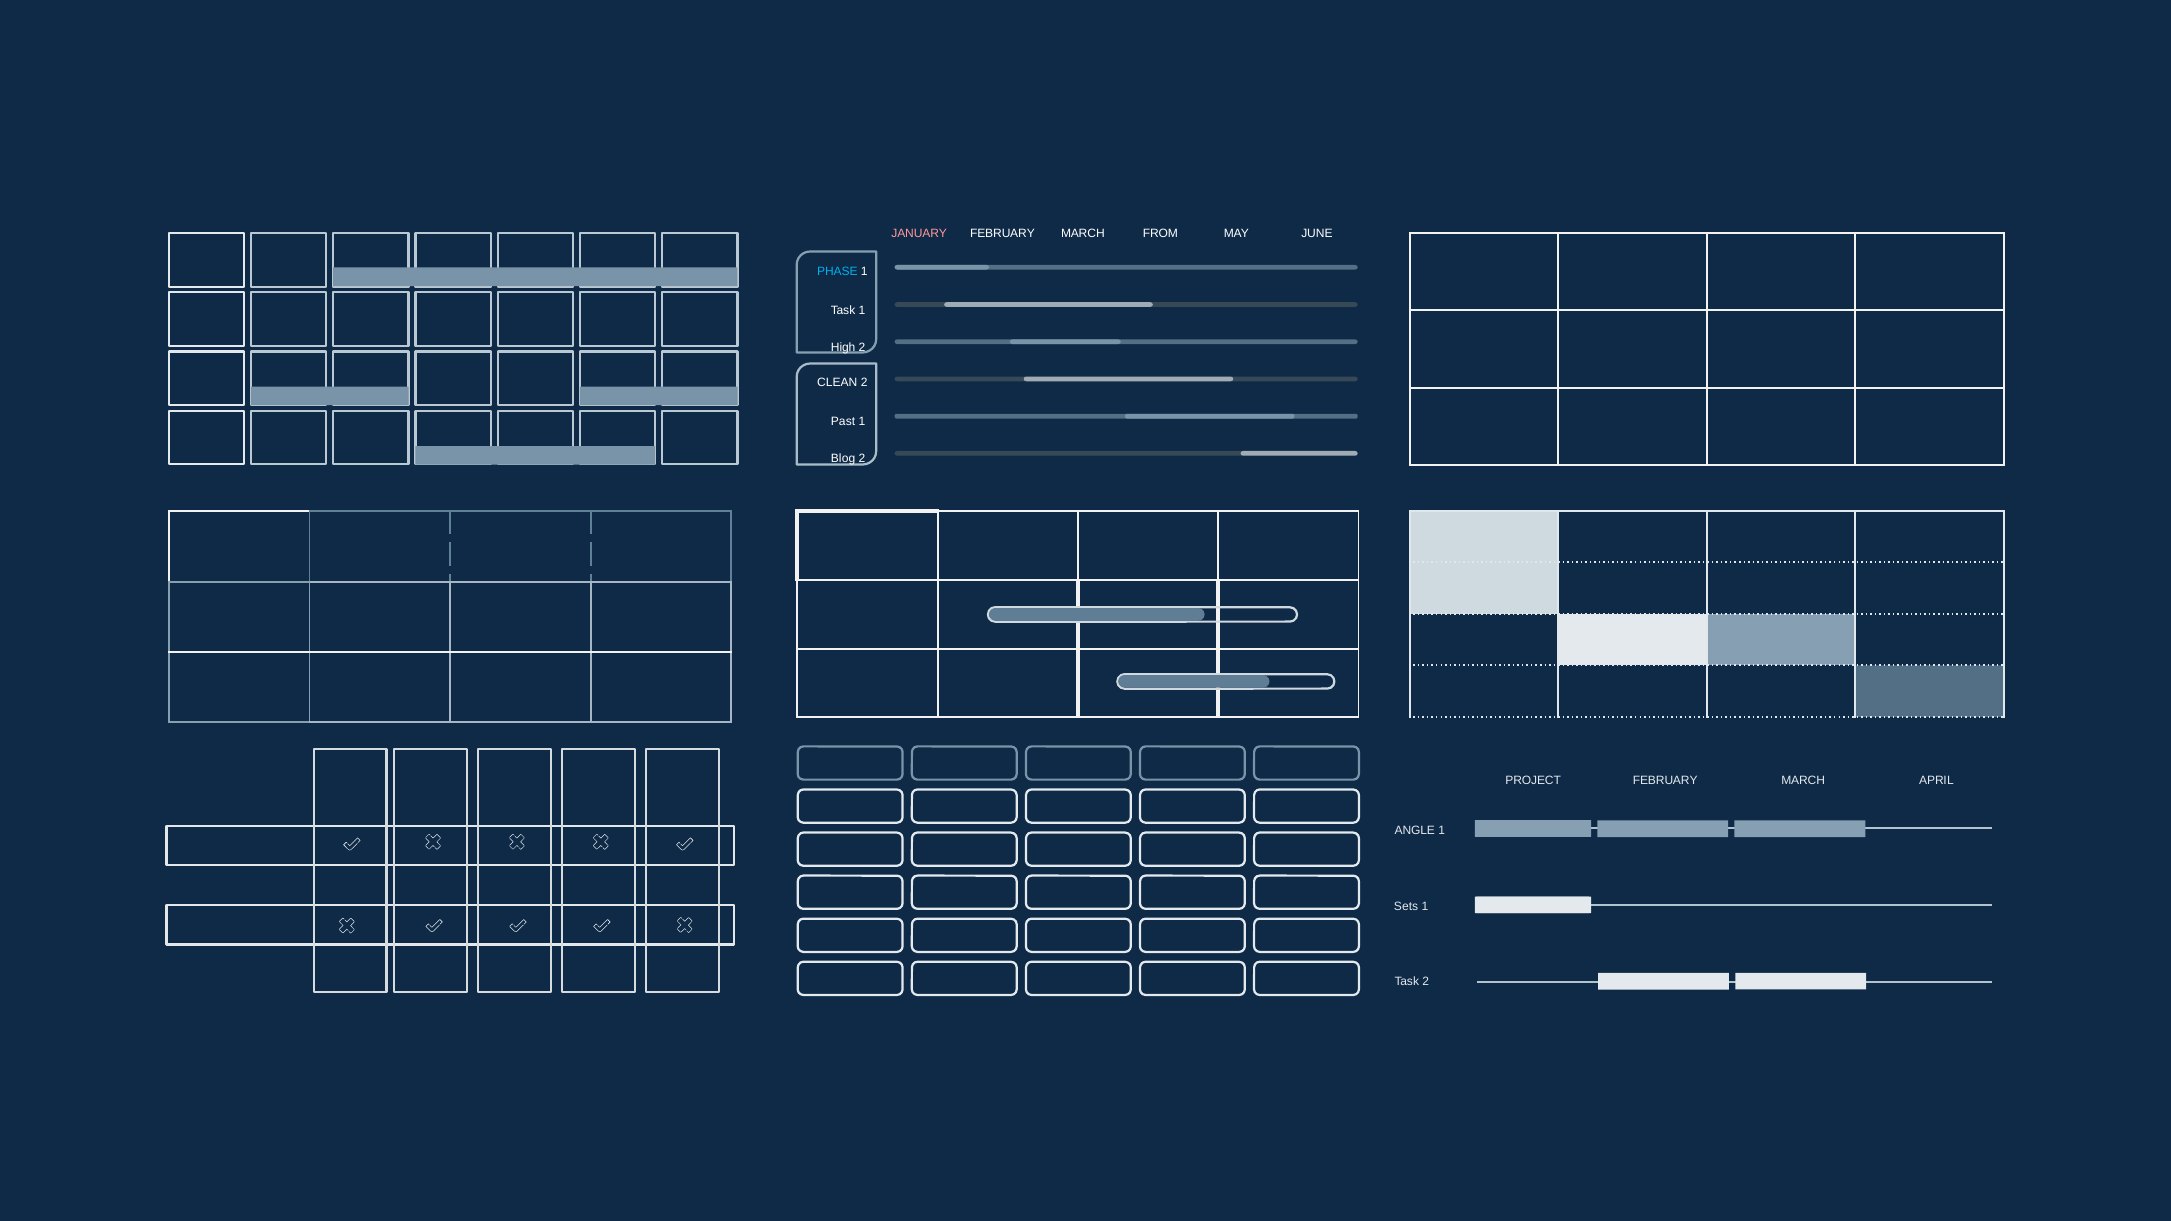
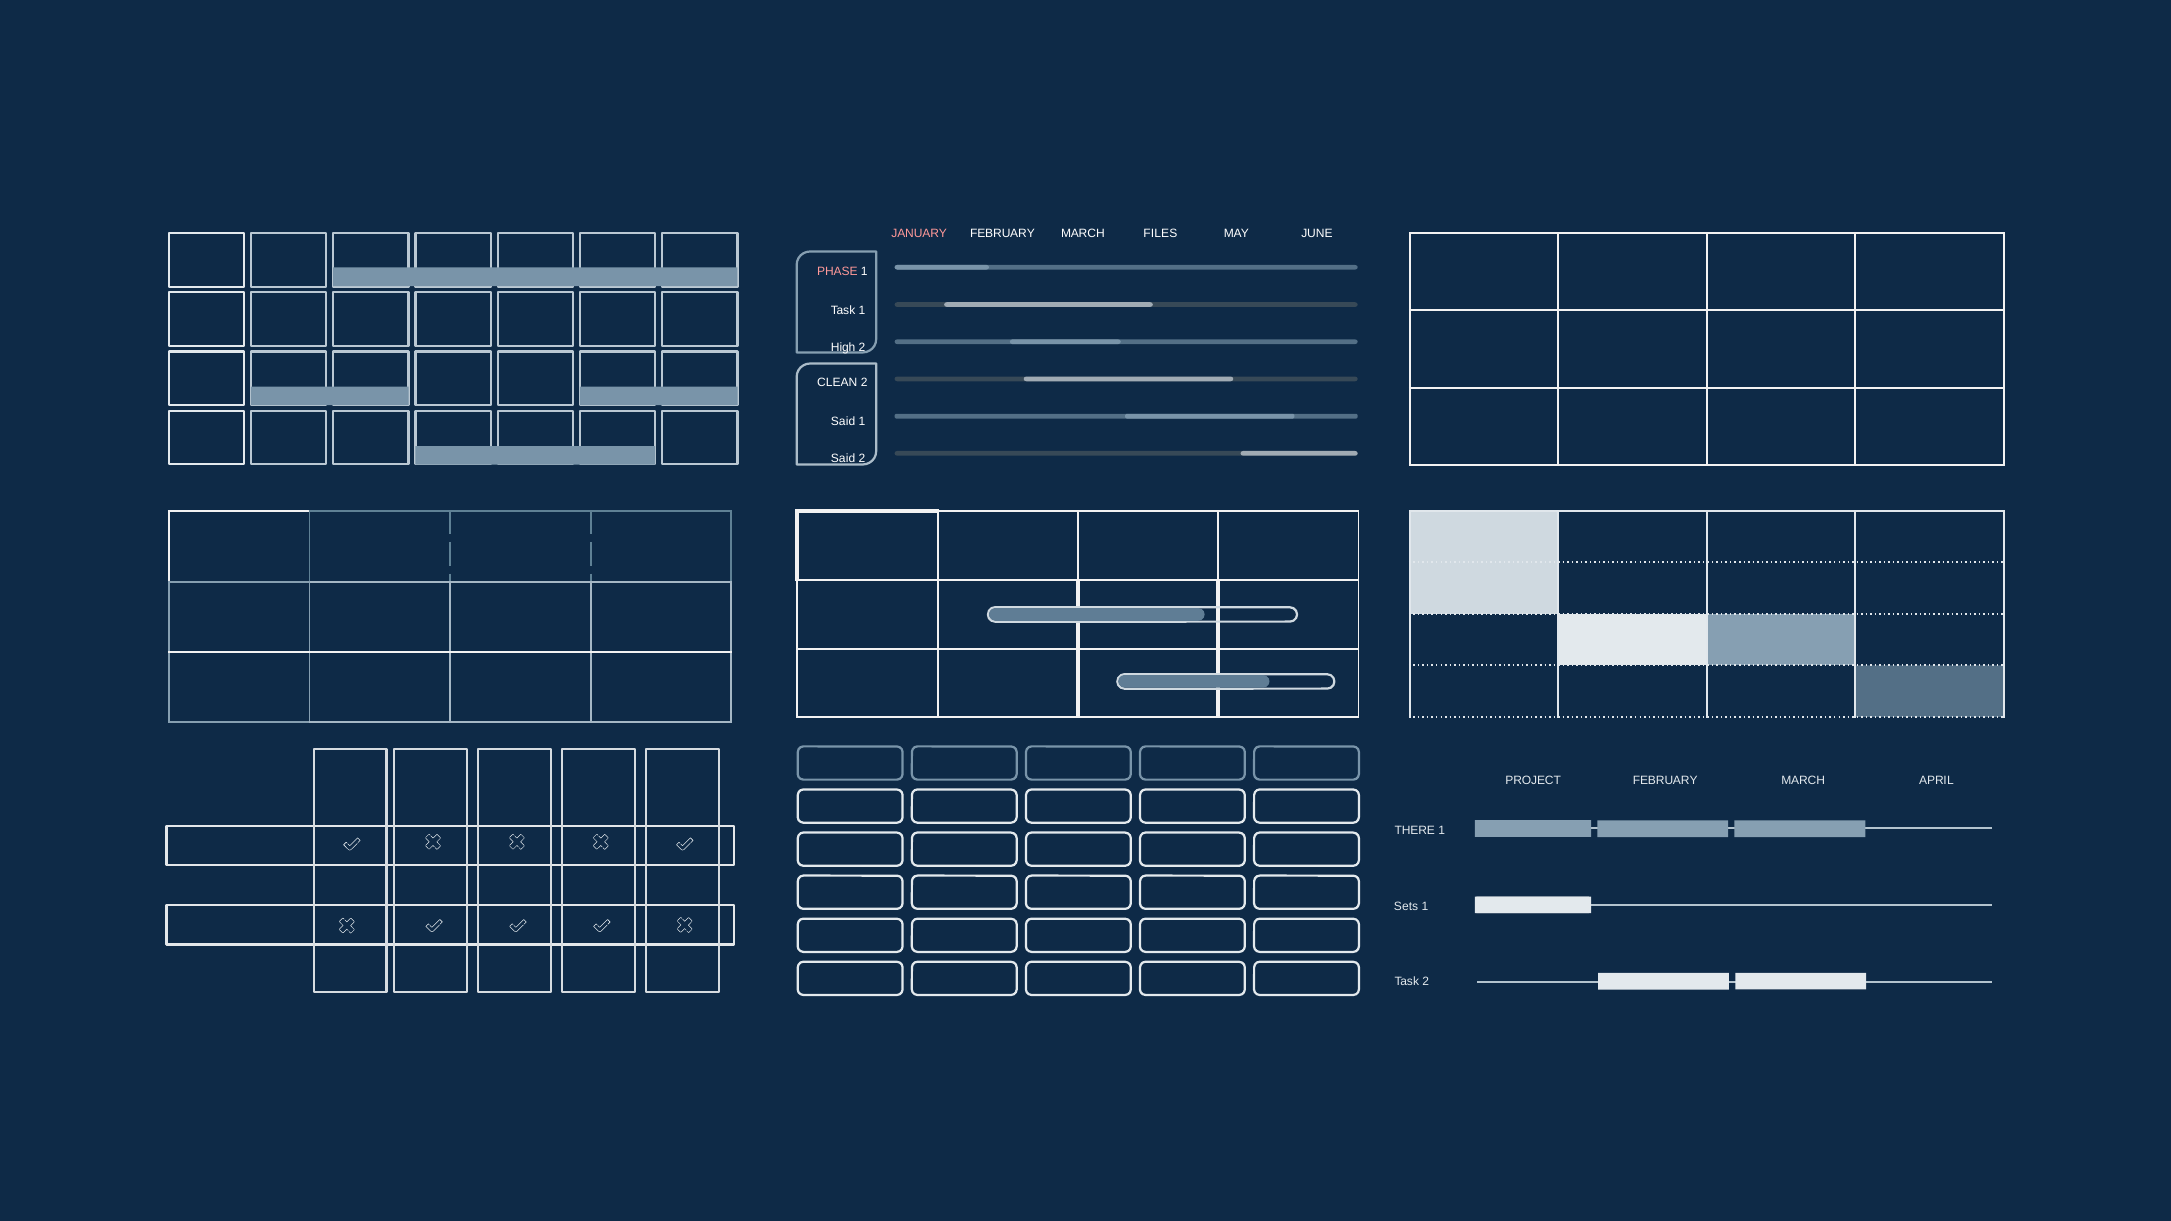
FROM: FROM -> FILES
PHASE colour: light blue -> pink
Past at (843, 422): Past -> Said
Blog at (843, 459): Blog -> Said
ANGLE: ANGLE -> THERE
